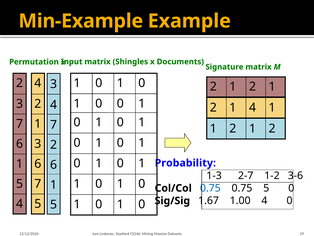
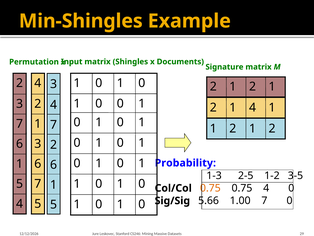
Min-Example: Min-Example -> Min-Shingles
2-7: 2-7 -> 2-5
3-6: 3-6 -> 3-5
0.75 at (210, 188) colour: blue -> orange
0.75 5: 5 -> 4
1.67: 1.67 -> 5.66
1.00 4: 4 -> 7
